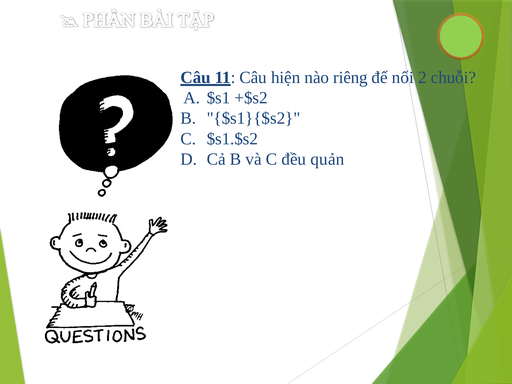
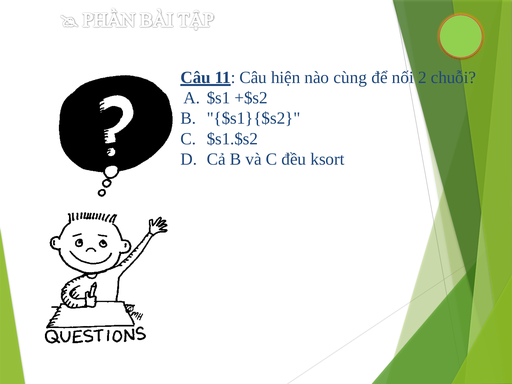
riêng: riêng -> cùng
quản: quản -> ksort
